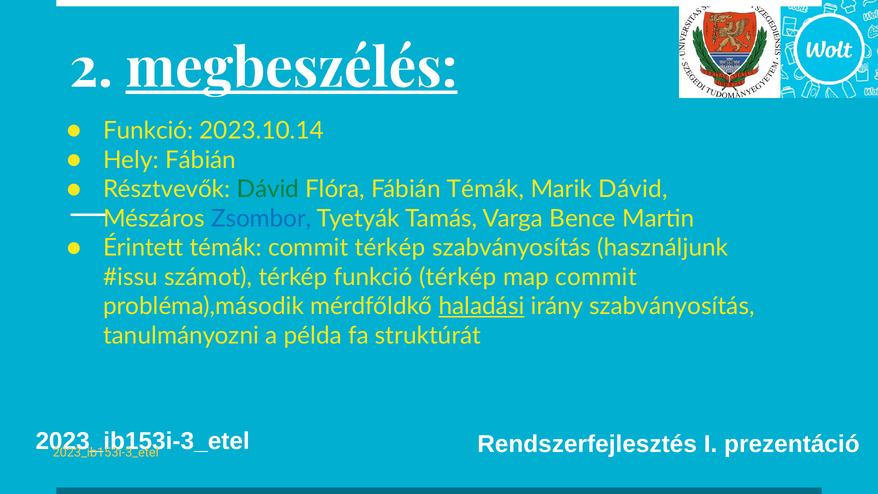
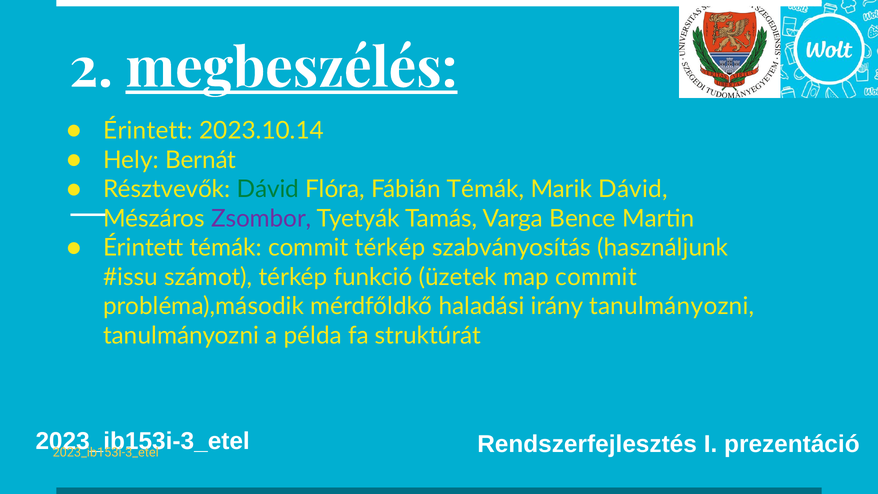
Funkció at (148, 131): Funkció -> Érintett
Hely Fábián: Fábián -> Bernát
Zsombor colour: blue -> purple
funkció térkép: térkép -> üzetek
haladási underline: present -> none
irány szabványosítás: szabványosítás -> tanulmányozni
